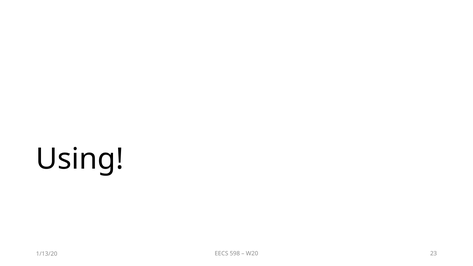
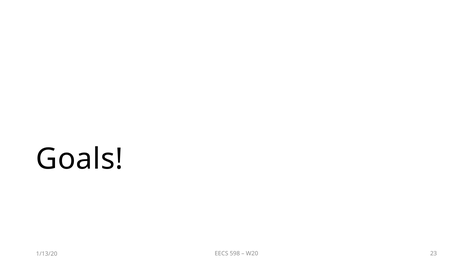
Using: Using -> Goals
